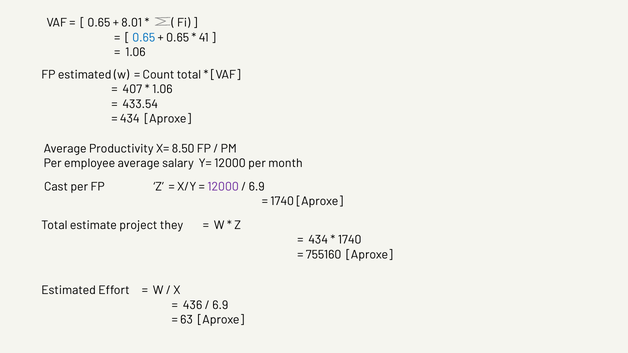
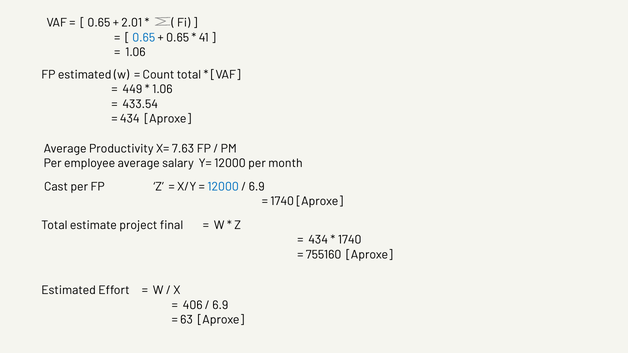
8.01: 8.01 -> 2.01
407: 407 -> 449
8.50: 8.50 -> 7.63
12000 at (223, 187) colour: purple -> blue
they: they -> final
436: 436 -> 406
